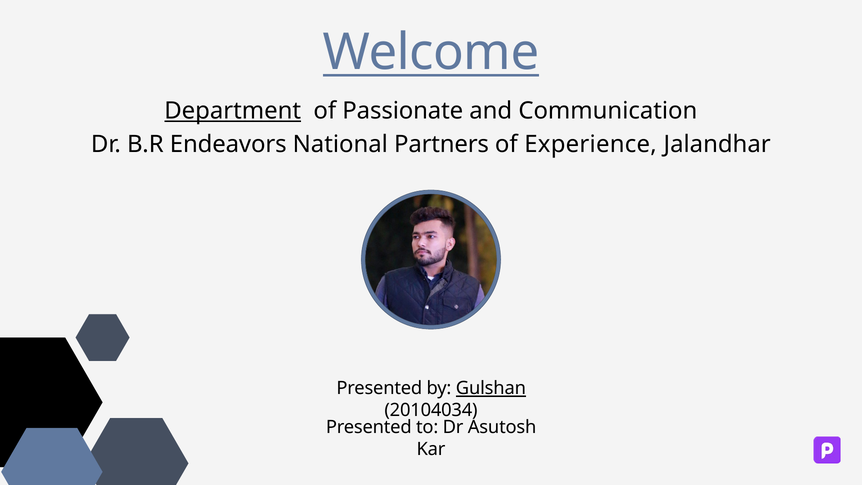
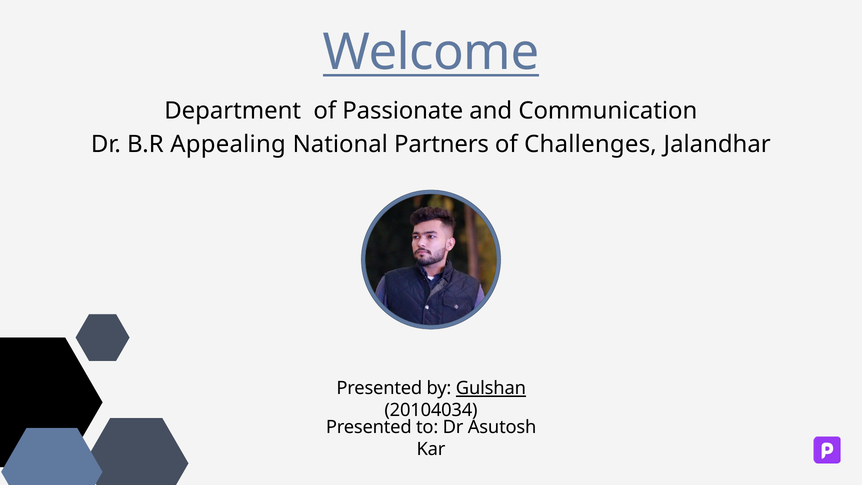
Department underline: present -> none
Endeavors: Endeavors -> Appealing
Experience: Experience -> Challenges
